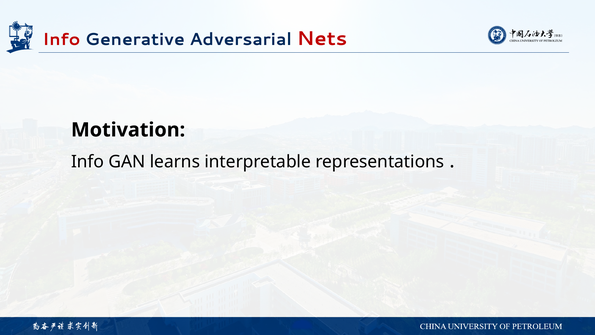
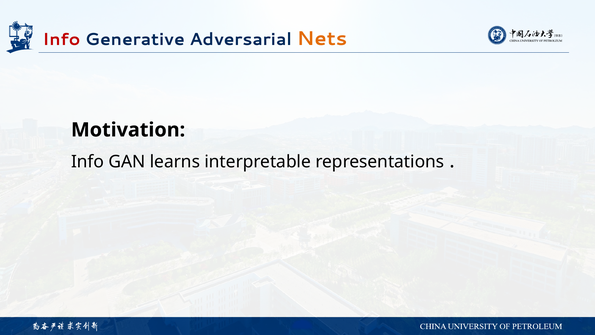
Nets colour: red -> orange
